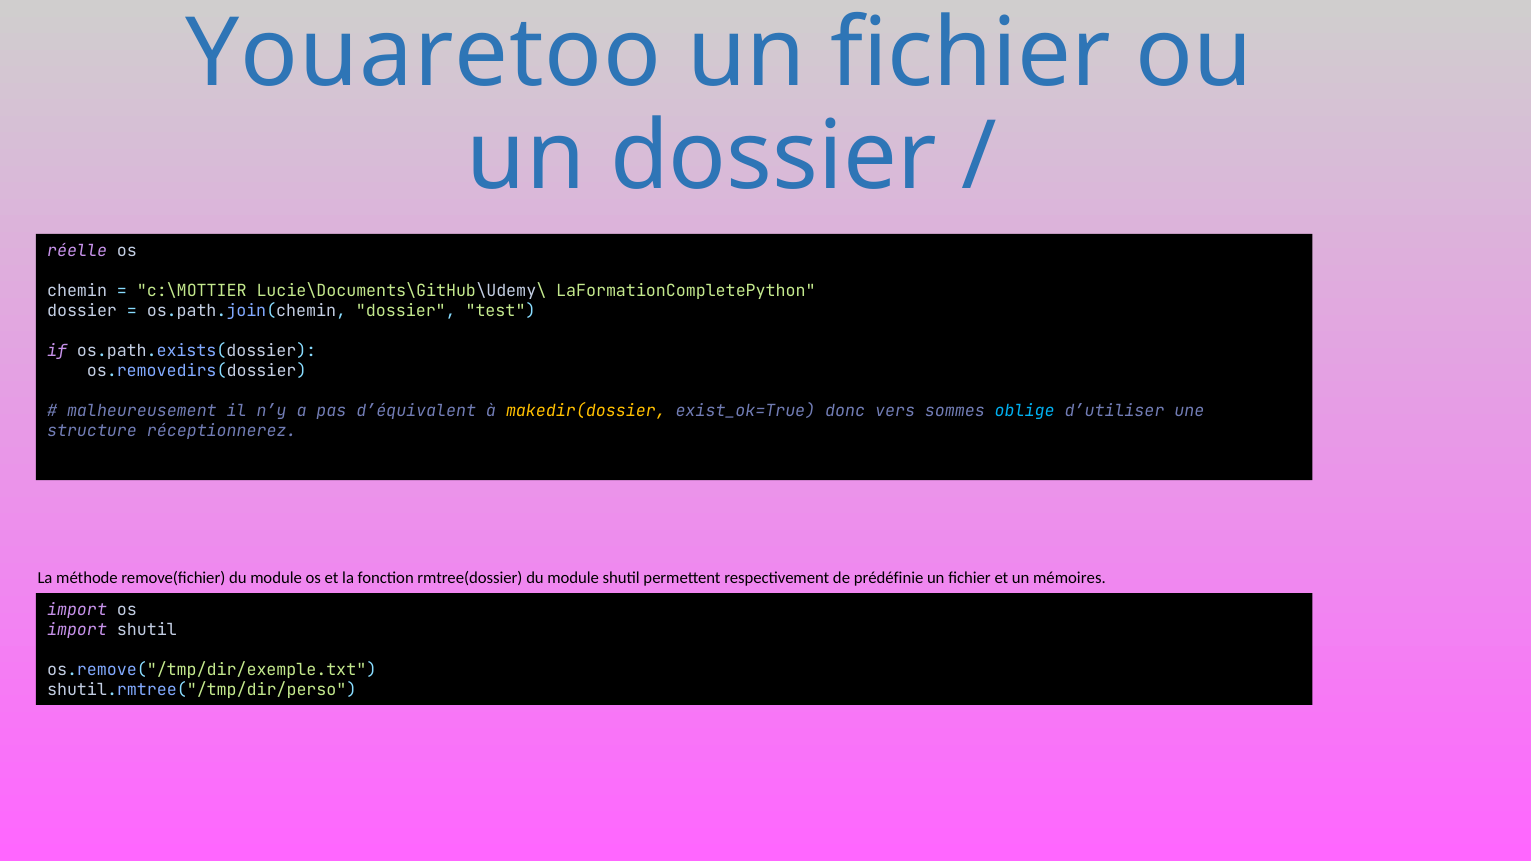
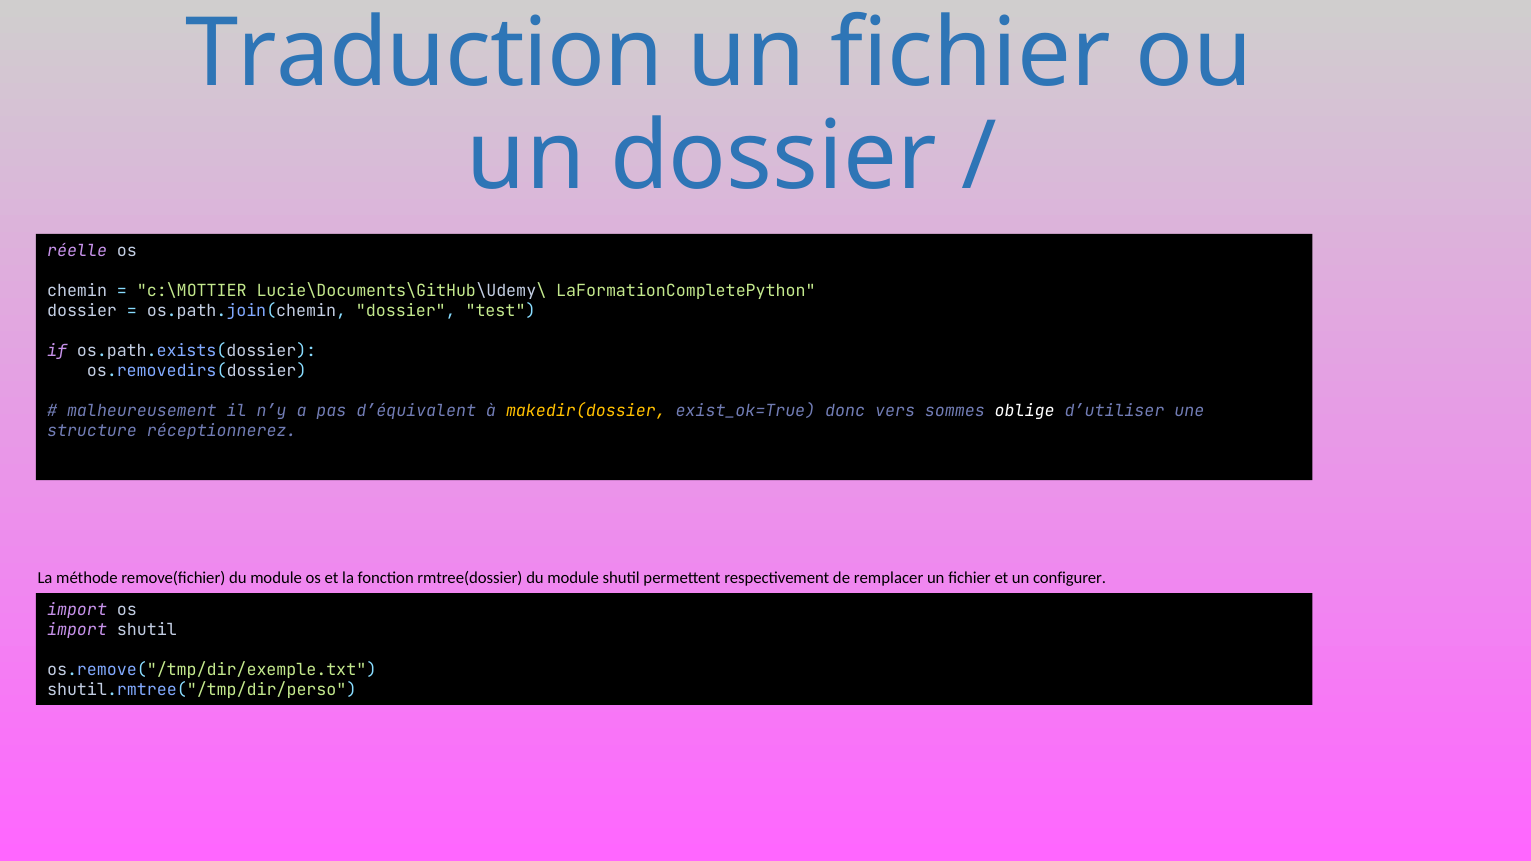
Youaretoo: Youaretoo -> Traduction
oblige colour: light blue -> white
prédéfinie: prédéfinie -> remplacer
mémoires: mémoires -> configurer
